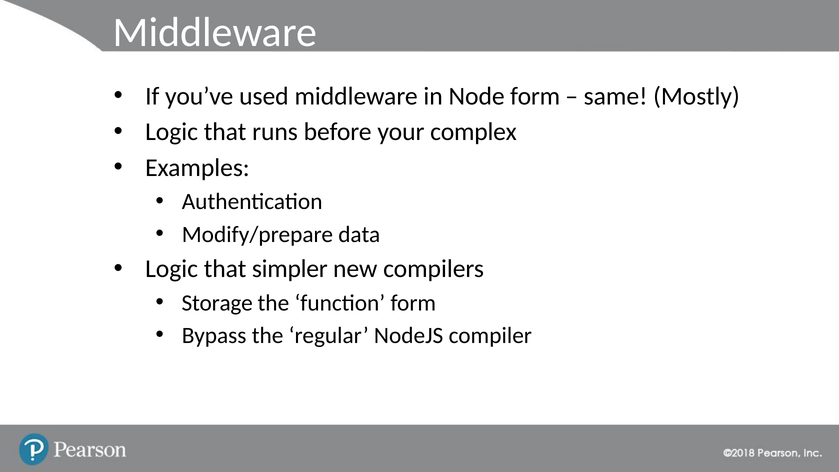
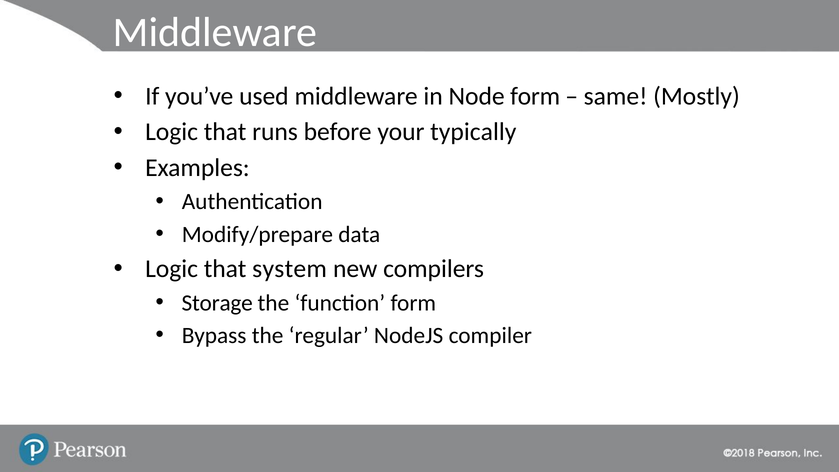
complex: complex -> typically
simpler: simpler -> system
